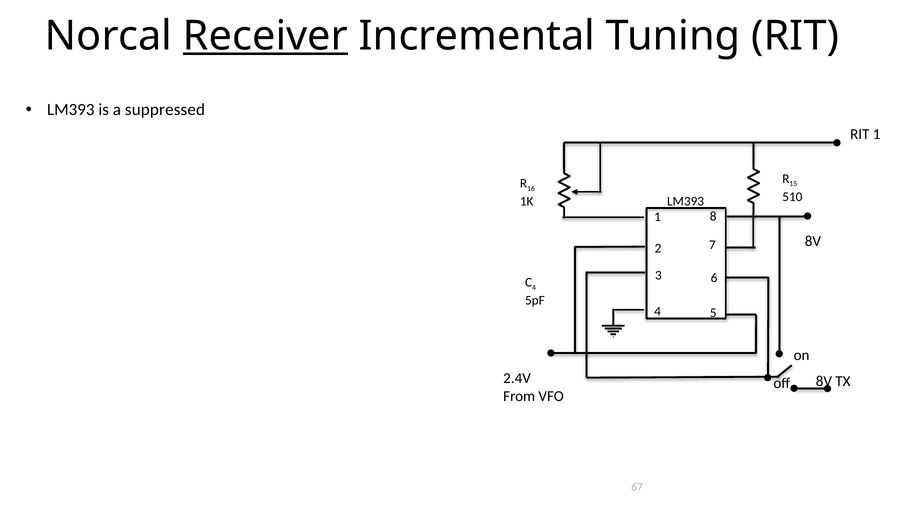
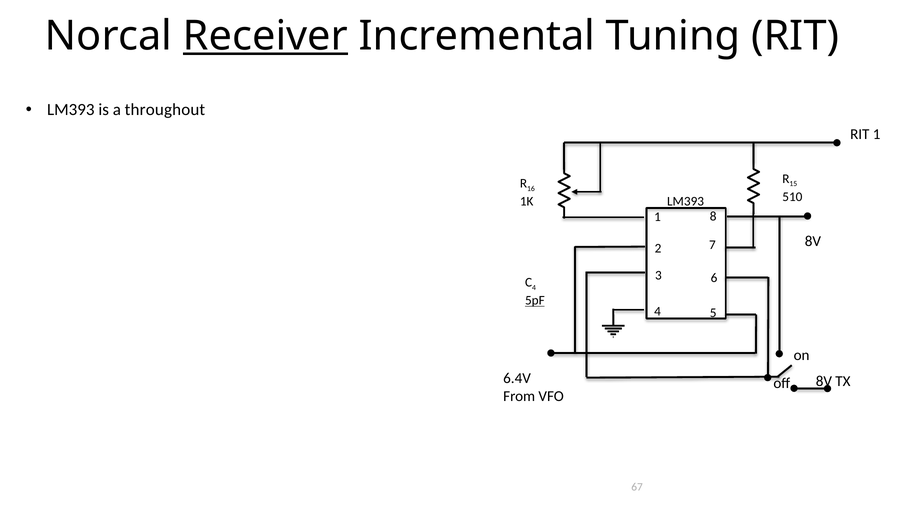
suppressed: suppressed -> throughout
5pF underline: none -> present
2.4V: 2.4V -> 6.4V
